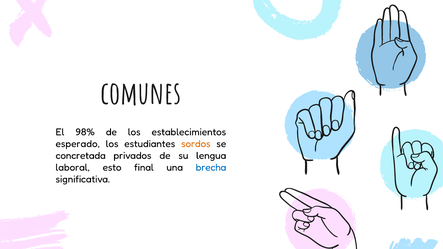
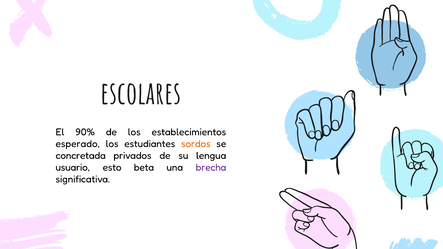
comunes: comunes -> escolares
98%: 98% -> 90%
laboral: laboral -> usuario
final: final -> beta
brecha colour: blue -> purple
